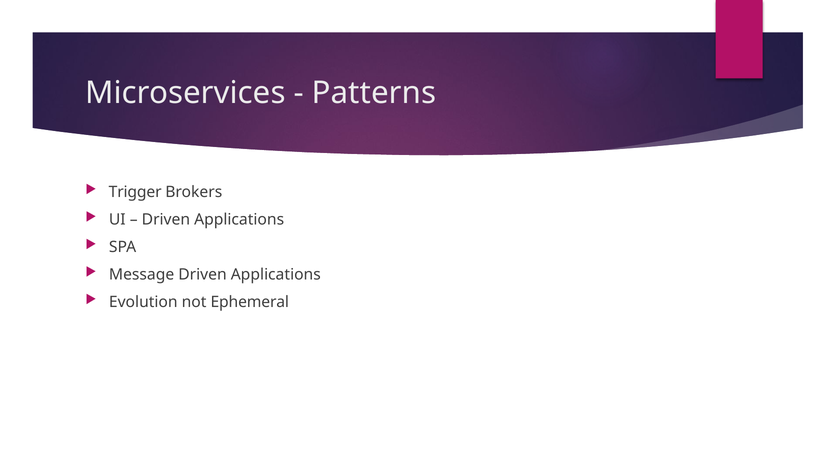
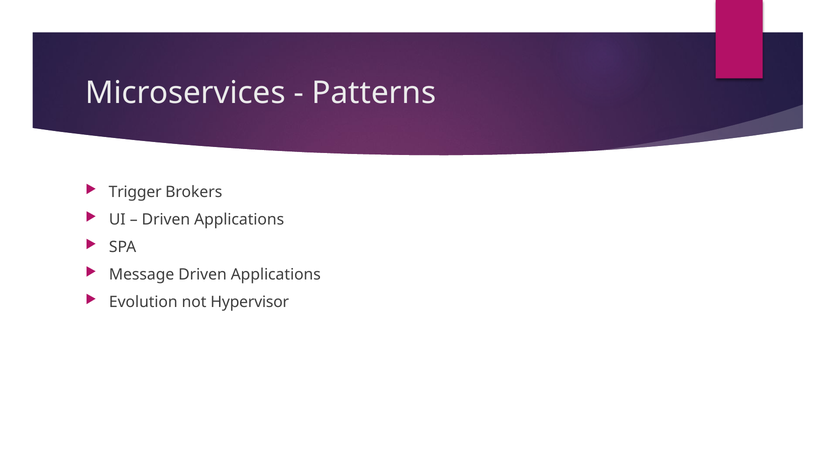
Ephemeral: Ephemeral -> Hypervisor
